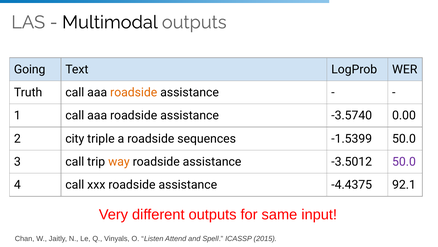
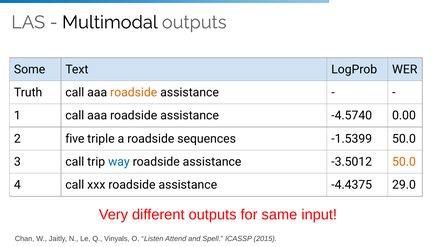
Going: Going -> Some
-3.5740: -3.5740 -> -4.5740
city: city -> five
way colour: orange -> blue
50.0 at (404, 161) colour: purple -> orange
92.1: 92.1 -> 29.0
